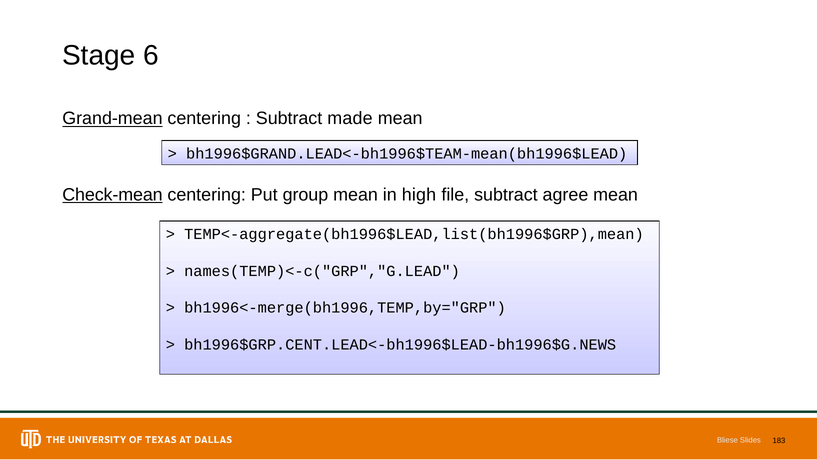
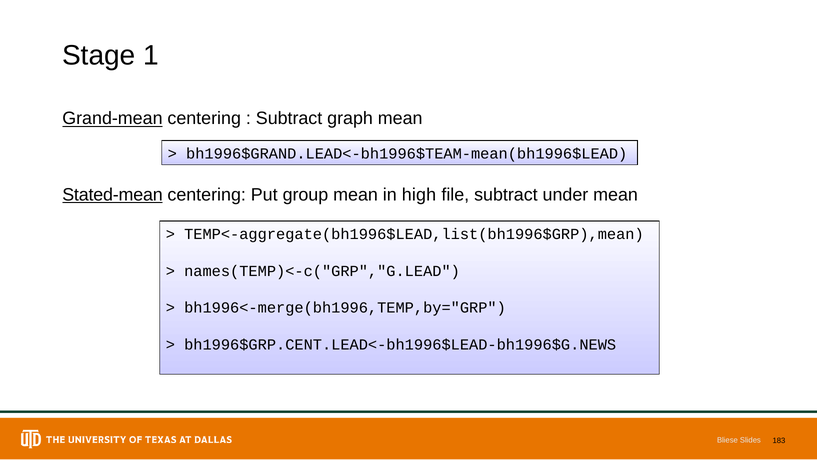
6: 6 -> 1
made: made -> graph
Check-mean: Check-mean -> Stated-mean
agree: agree -> under
